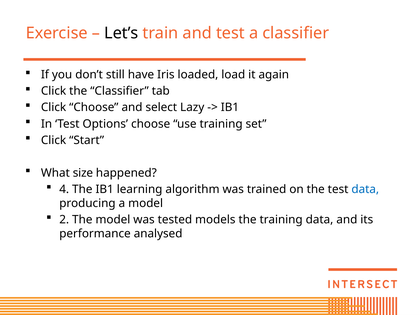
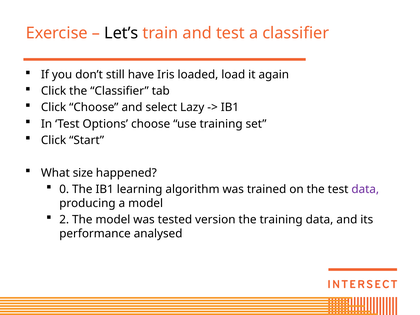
4: 4 -> 0
data at (365, 189) colour: blue -> purple
models: models -> version
